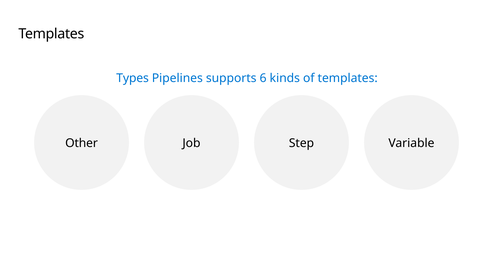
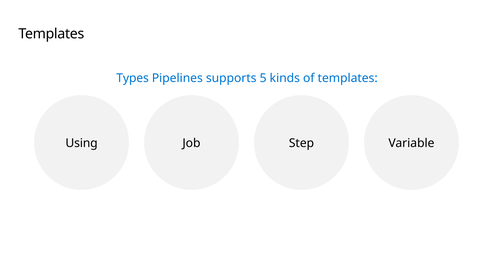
6: 6 -> 5
Other: Other -> Using
